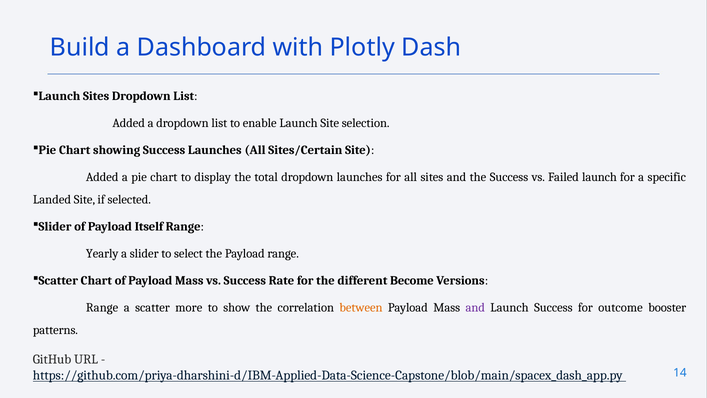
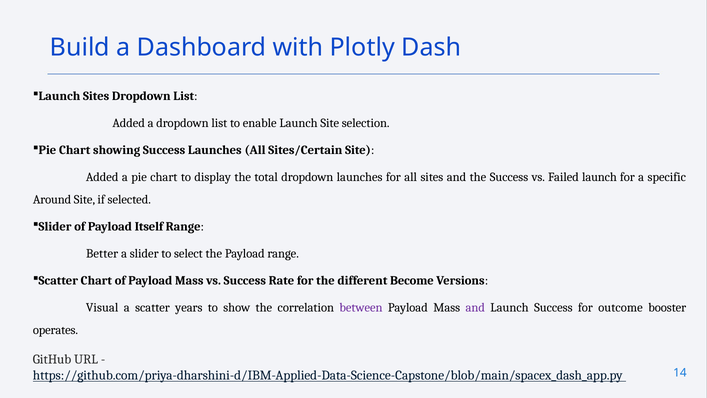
Landed: Landed -> Around
Yearly: Yearly -> Better
Range at (102, 307): Range -> Visual
more: more -> years
between colour: orange -> purple
patterns: patterns -> operates
